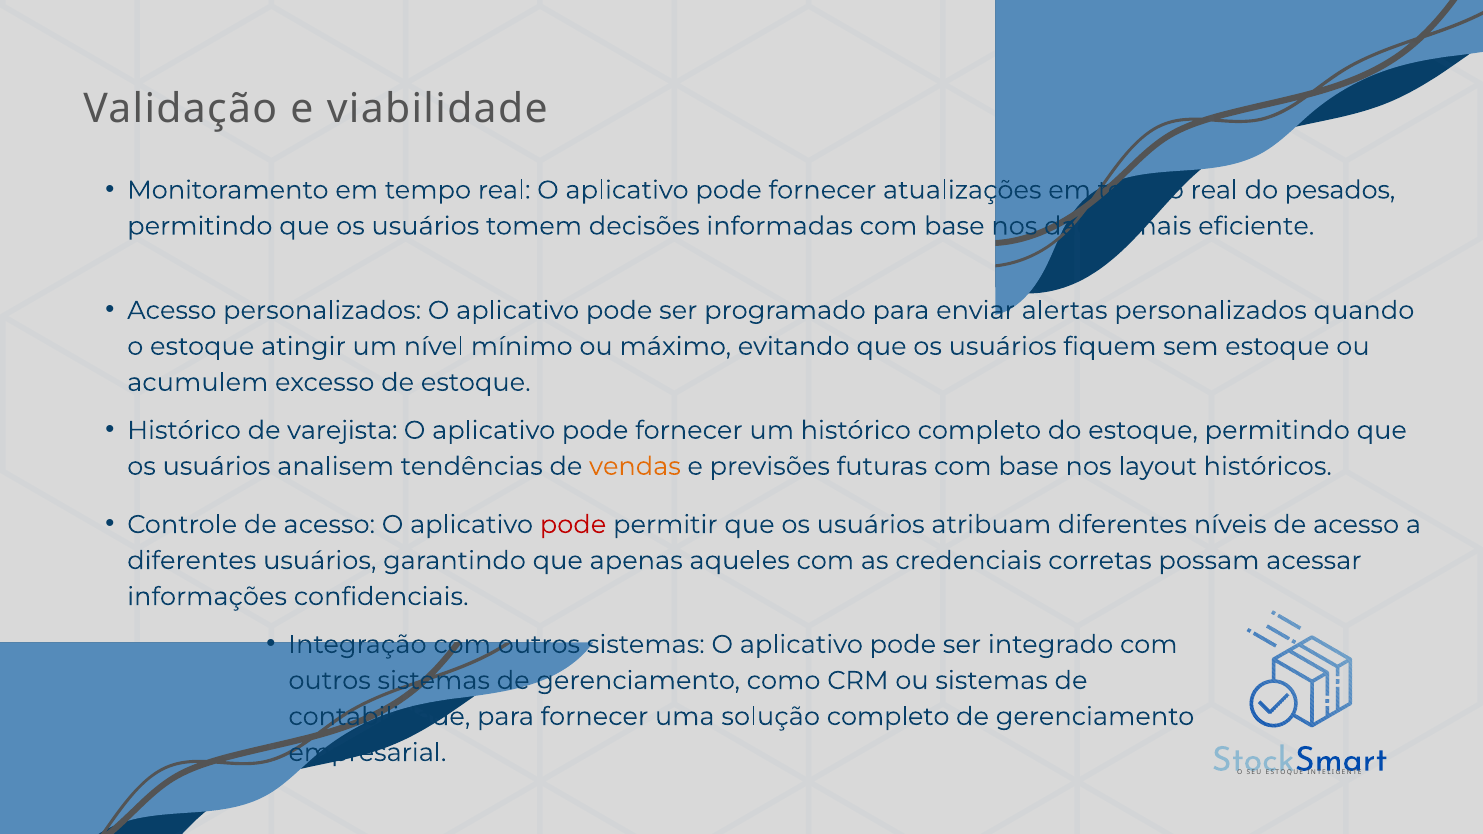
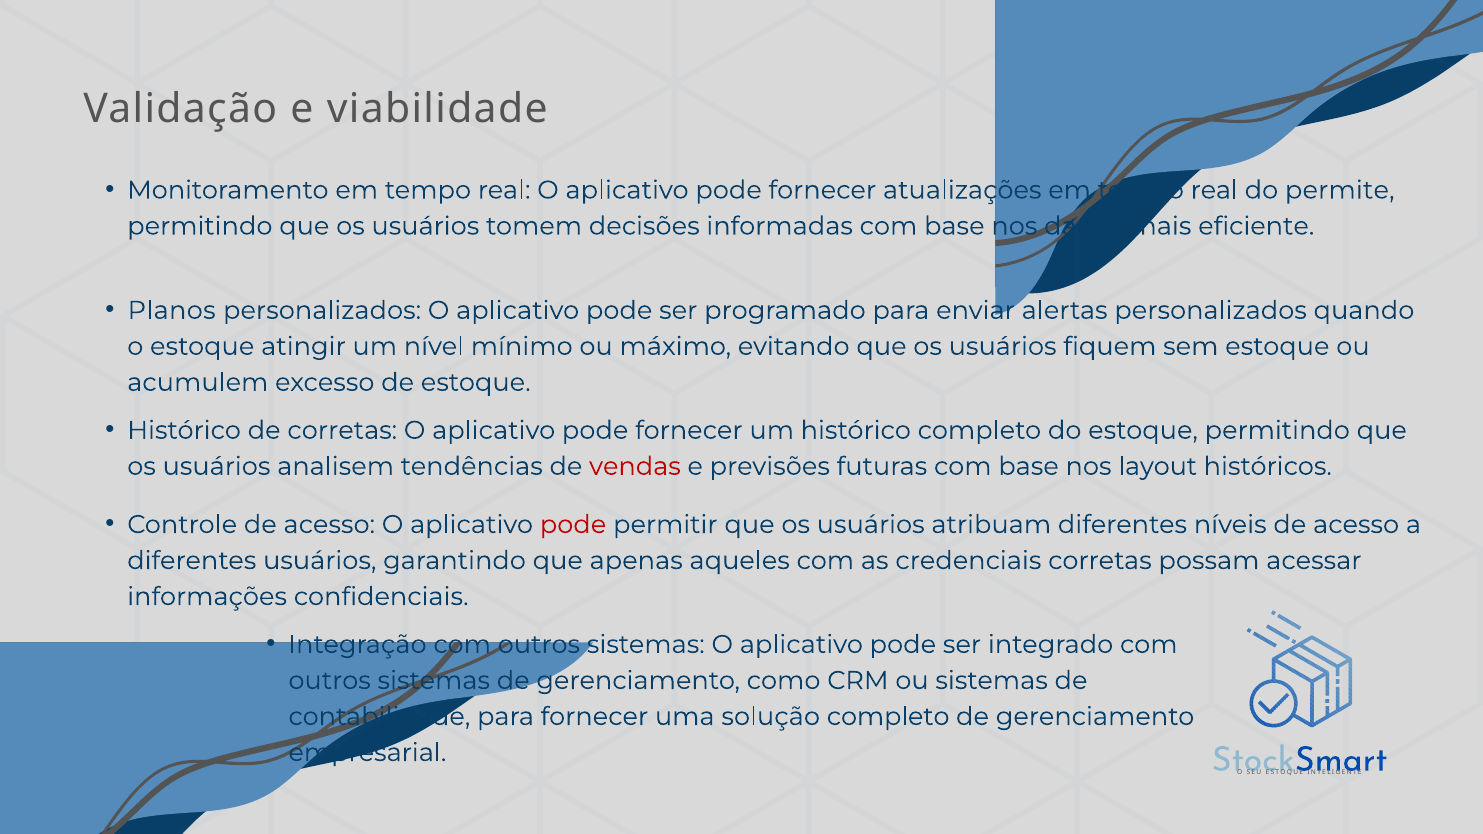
pesados: pesados -> permite
Acesso at (172, 310): Acesso -> Planos
de varejista: varejista -> corretas
vendas colour: orange -> red
